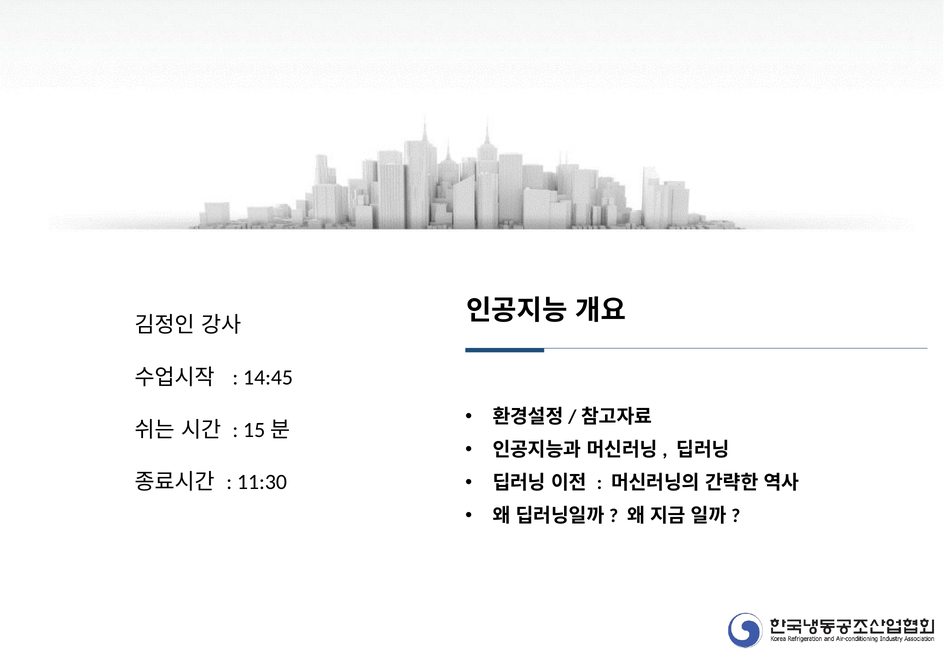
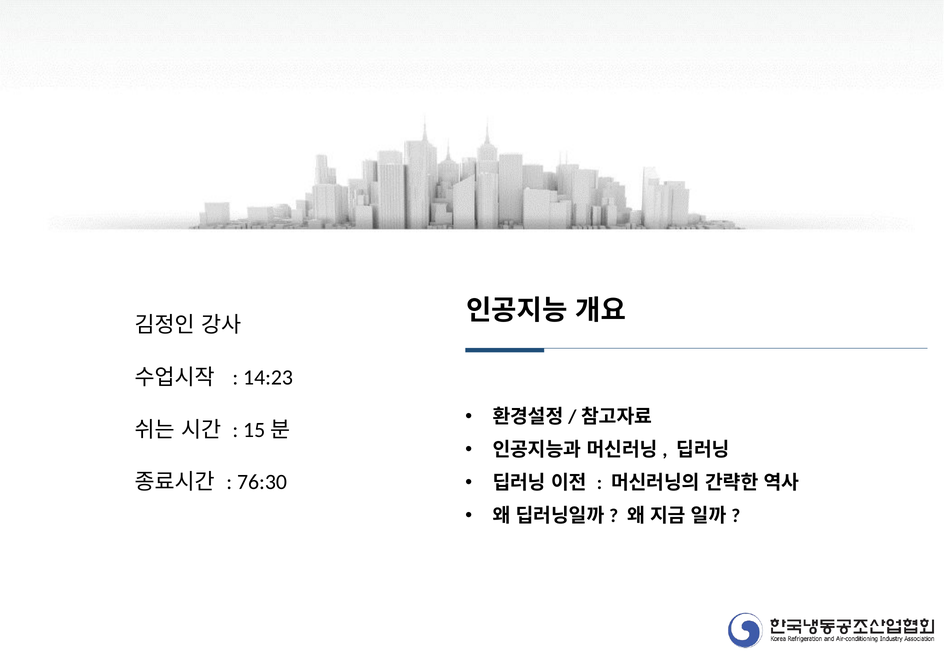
14:45: 14:45 -> 14:23
11:30: 11:30 -> 76:30
